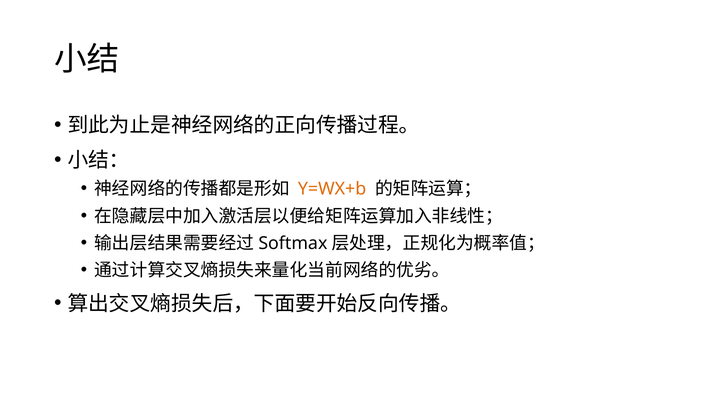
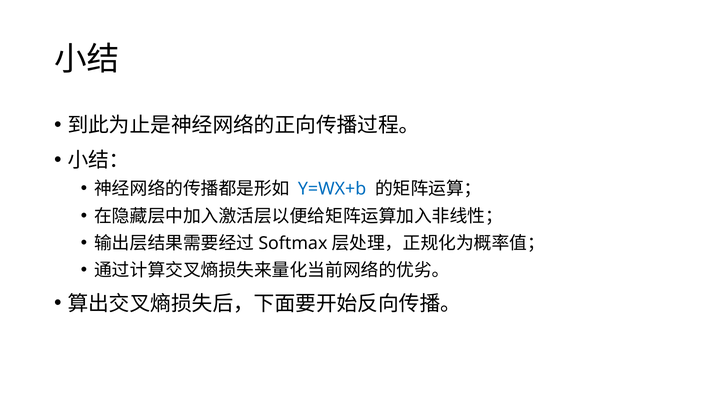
Y=WX+b colour: orange -> blue
